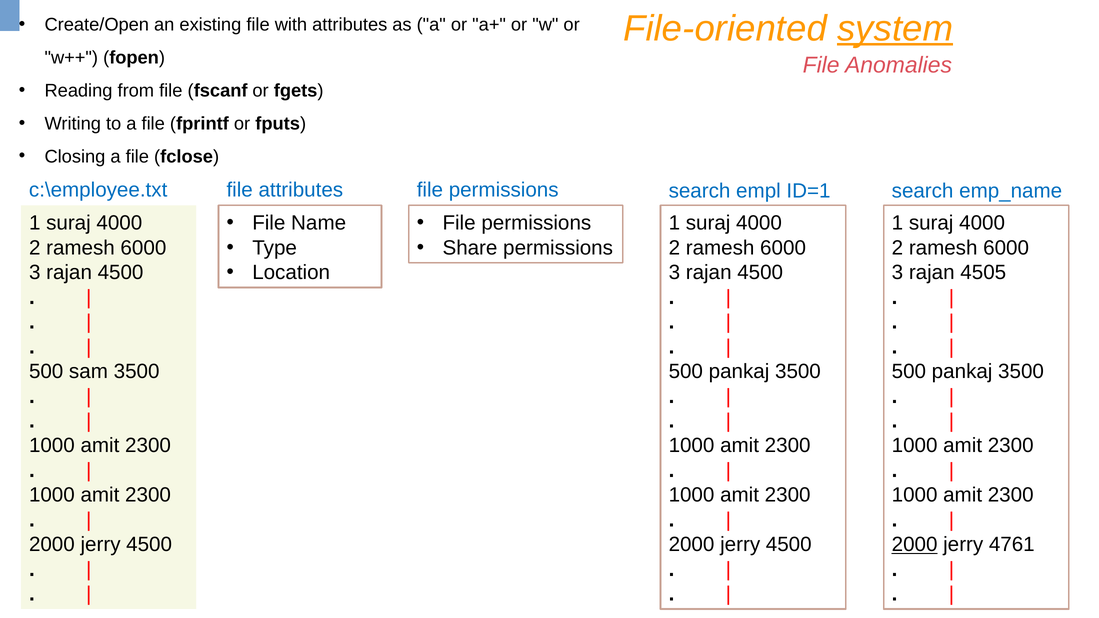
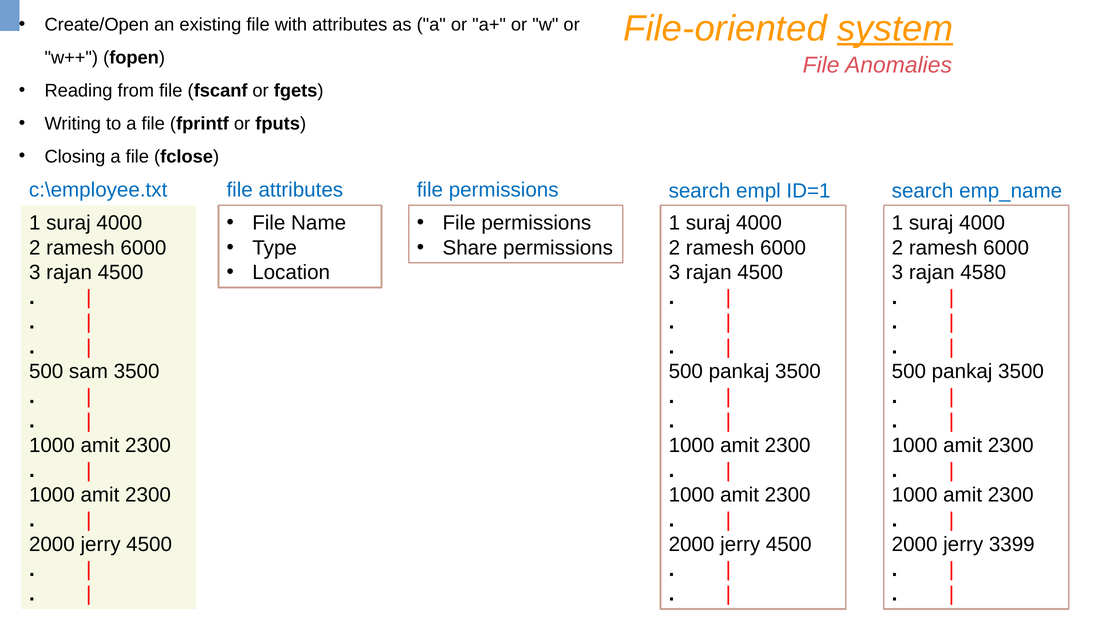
4505: 4505 -> 4580
2000 at (915, 545) underline: present -> none
4761: 4761 -> 3399
